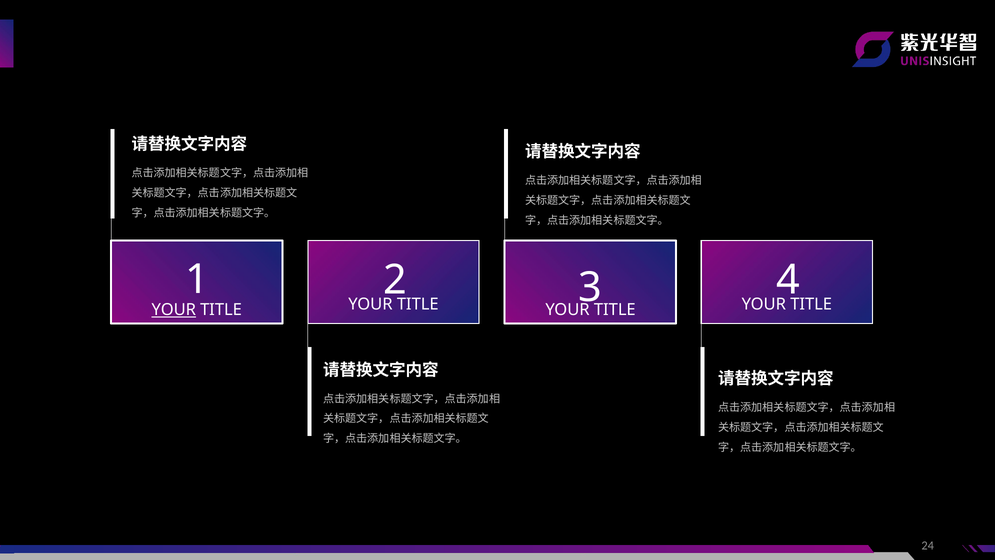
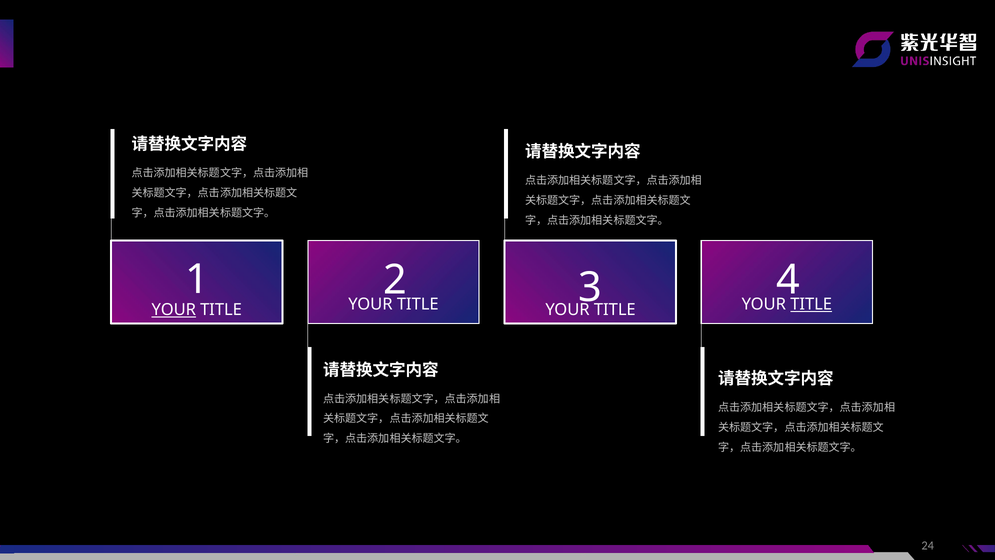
TITLE at (811, 304) underline: none -> present
